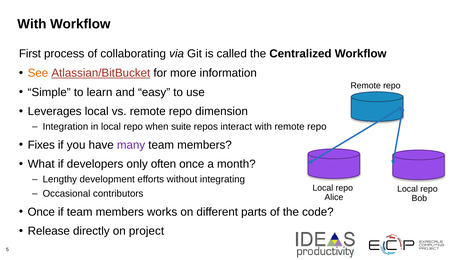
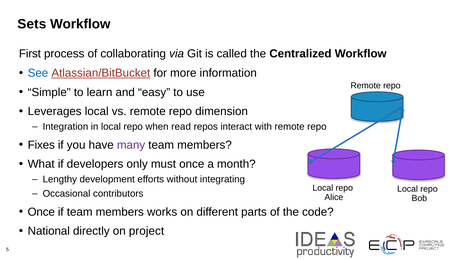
With at (32, 24): With -> Sets
See colour: orange -> blue
suite: suite -> read
often: often -> must
Release: Release -> National
